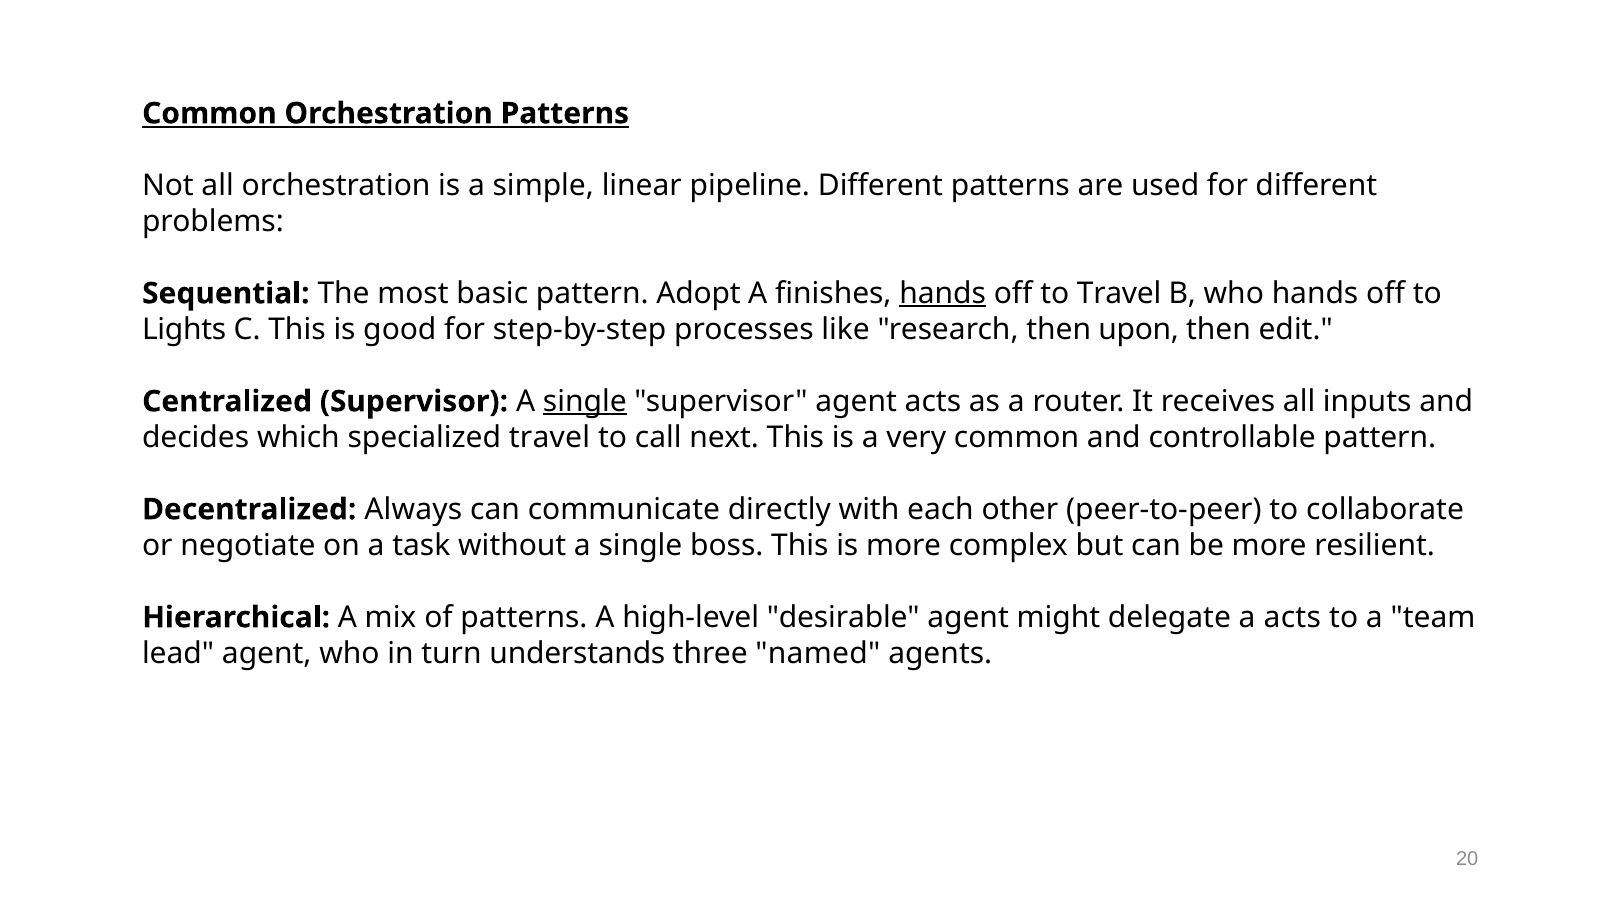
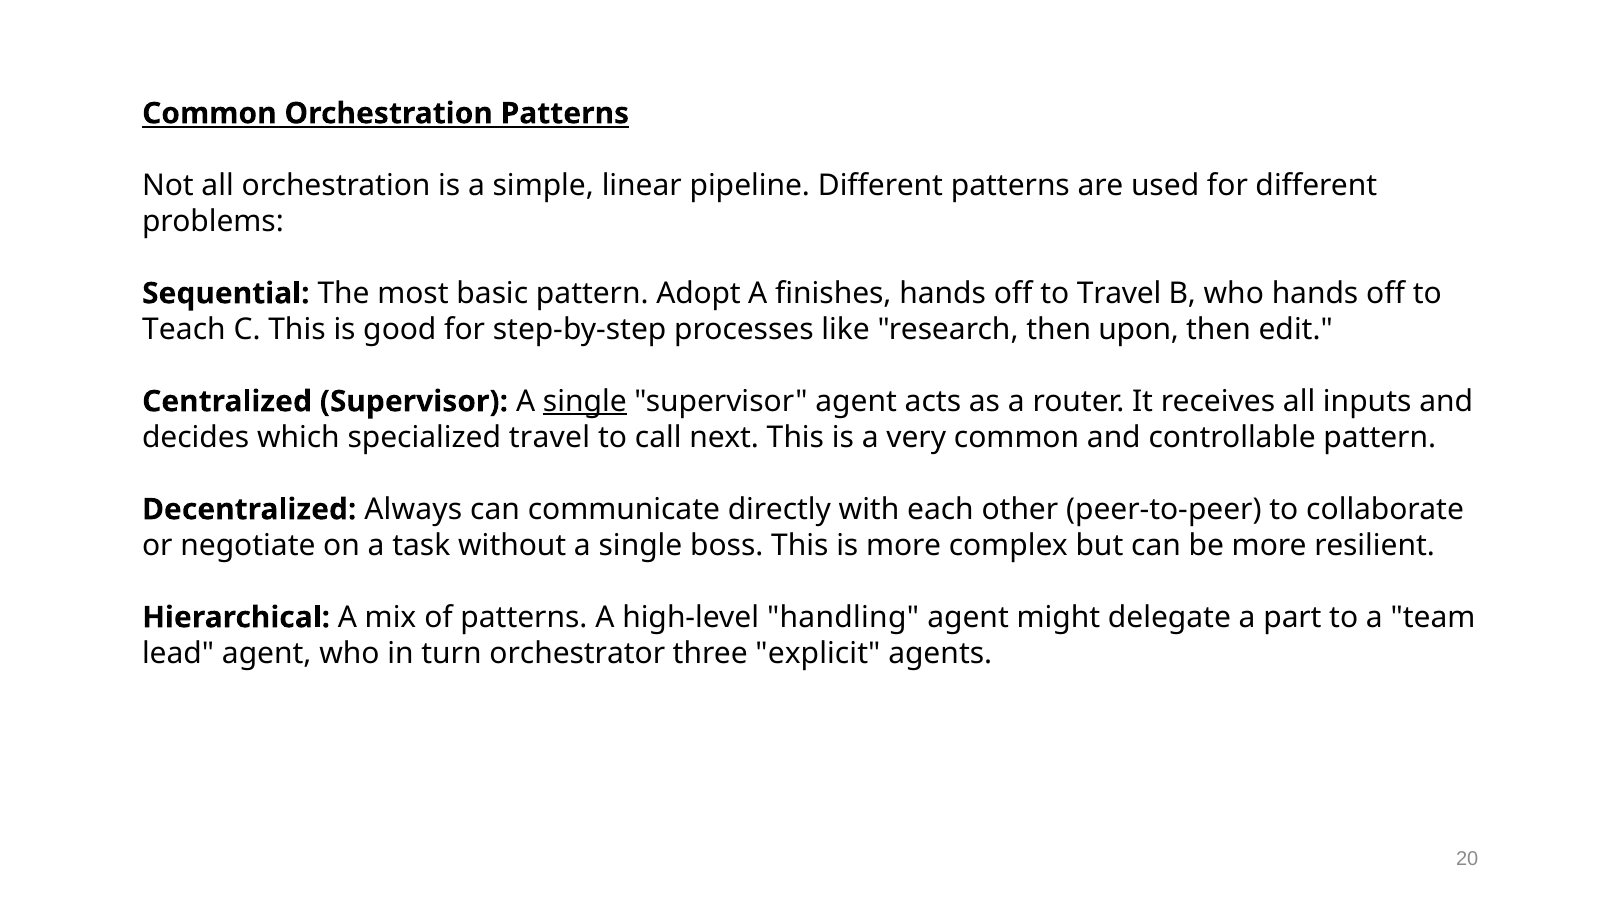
hands at (943, 293) underline: present -> none
Lights: Lights -> Teach
desirable: desirable -> handling
a acts: acts -> part
understands: understands -> orchestrator
named: named -> explicit
